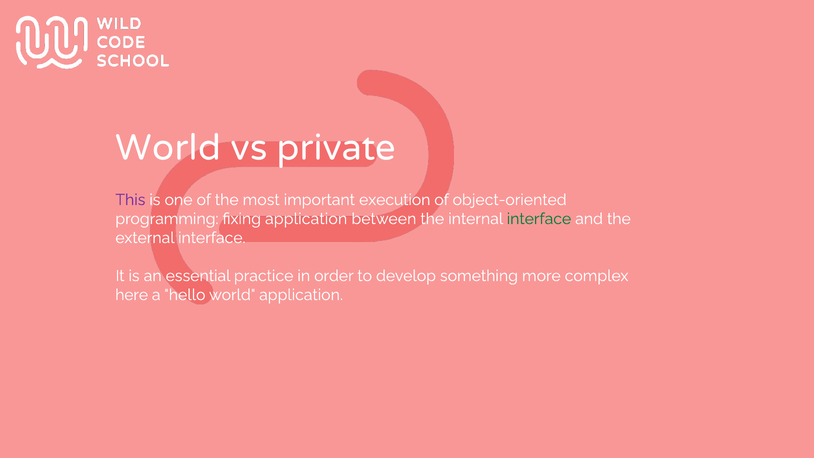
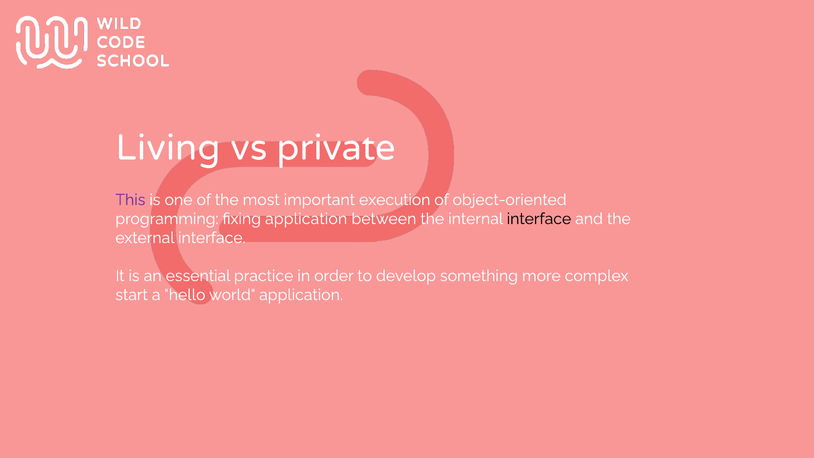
World at (168, 148): World -> Living
interface at (539, 219) colour: green -> black
here: here -> start
